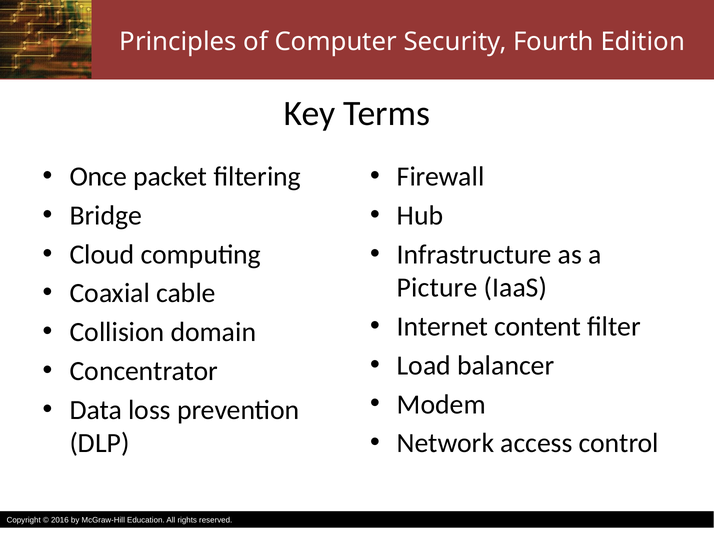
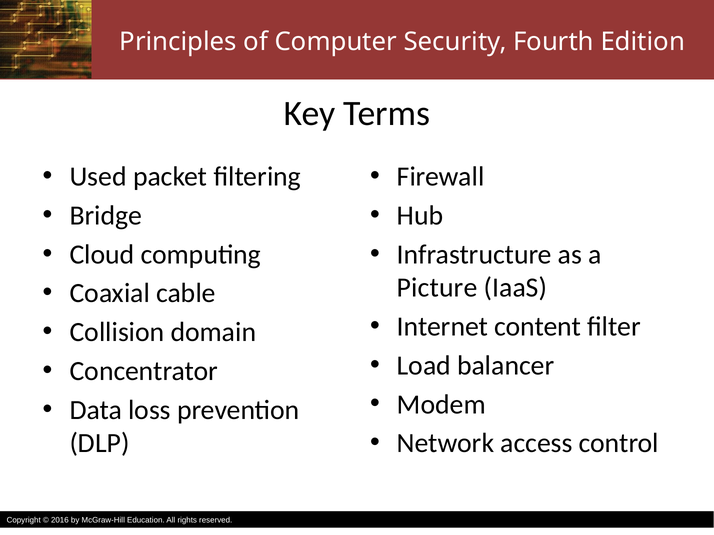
Once: Once -> Used
